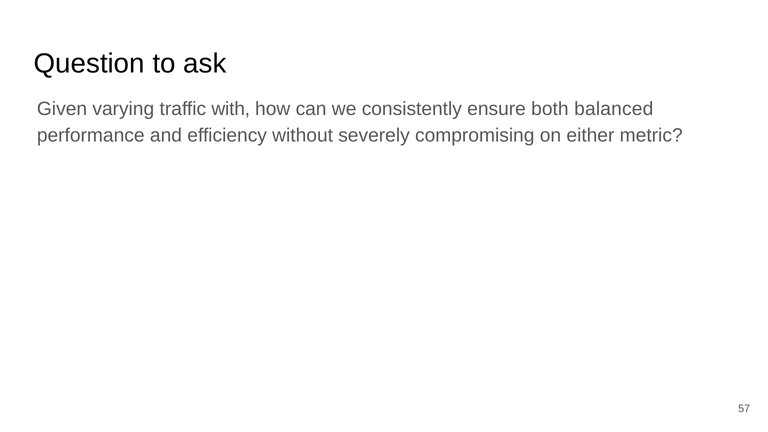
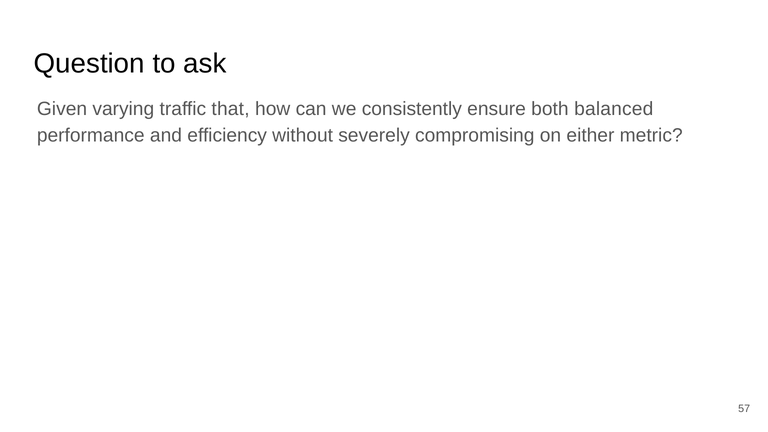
with: with -> that
